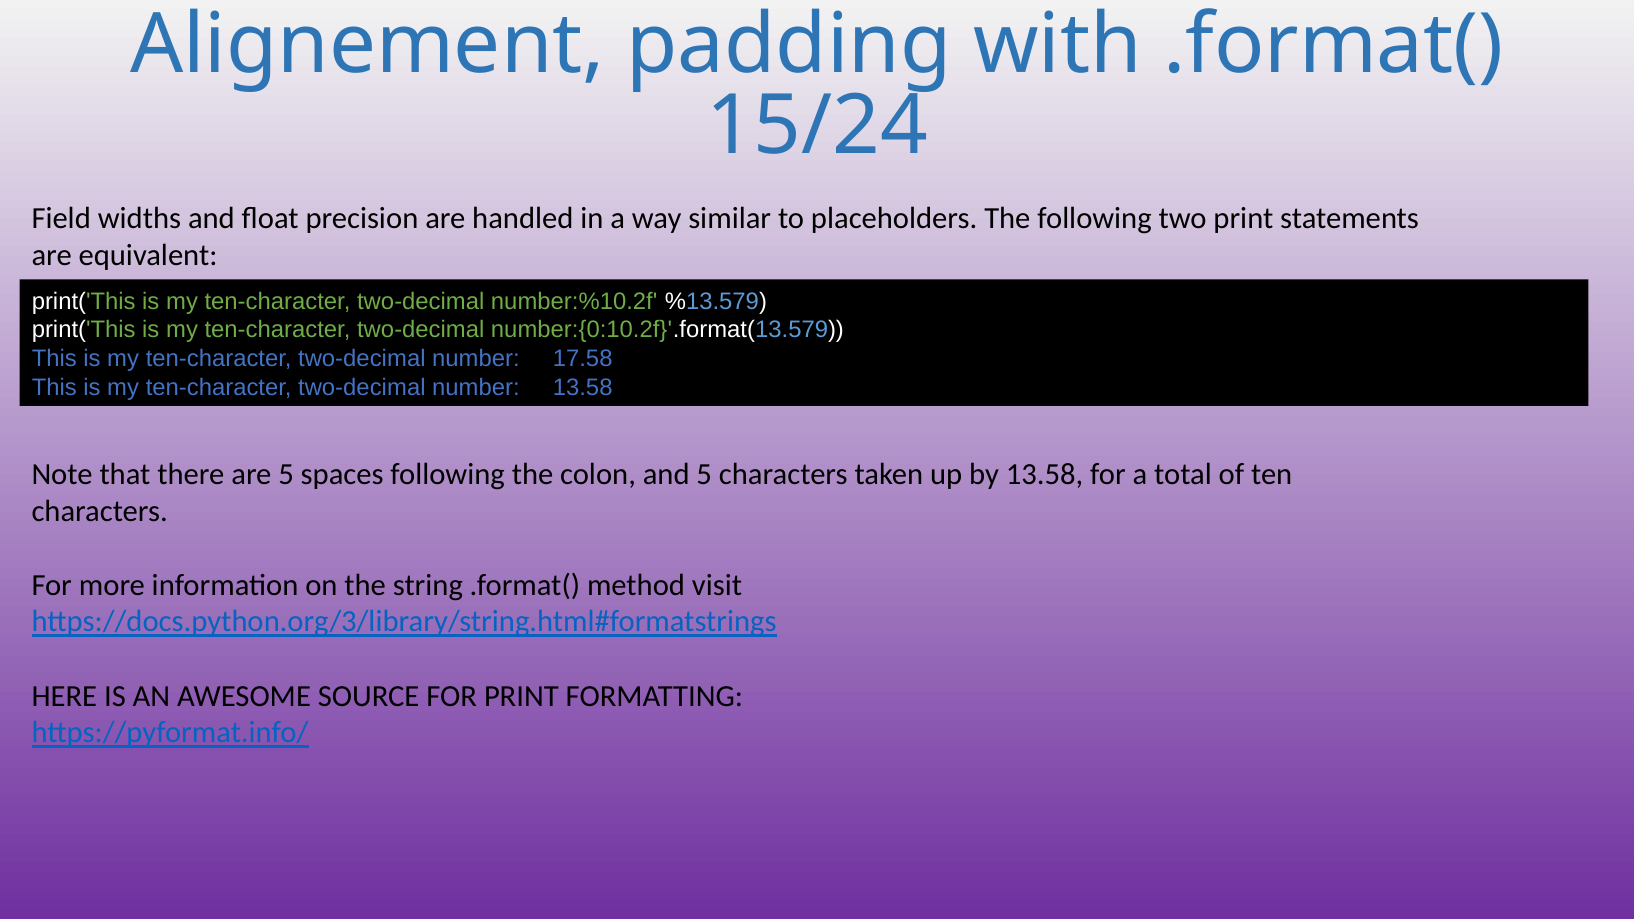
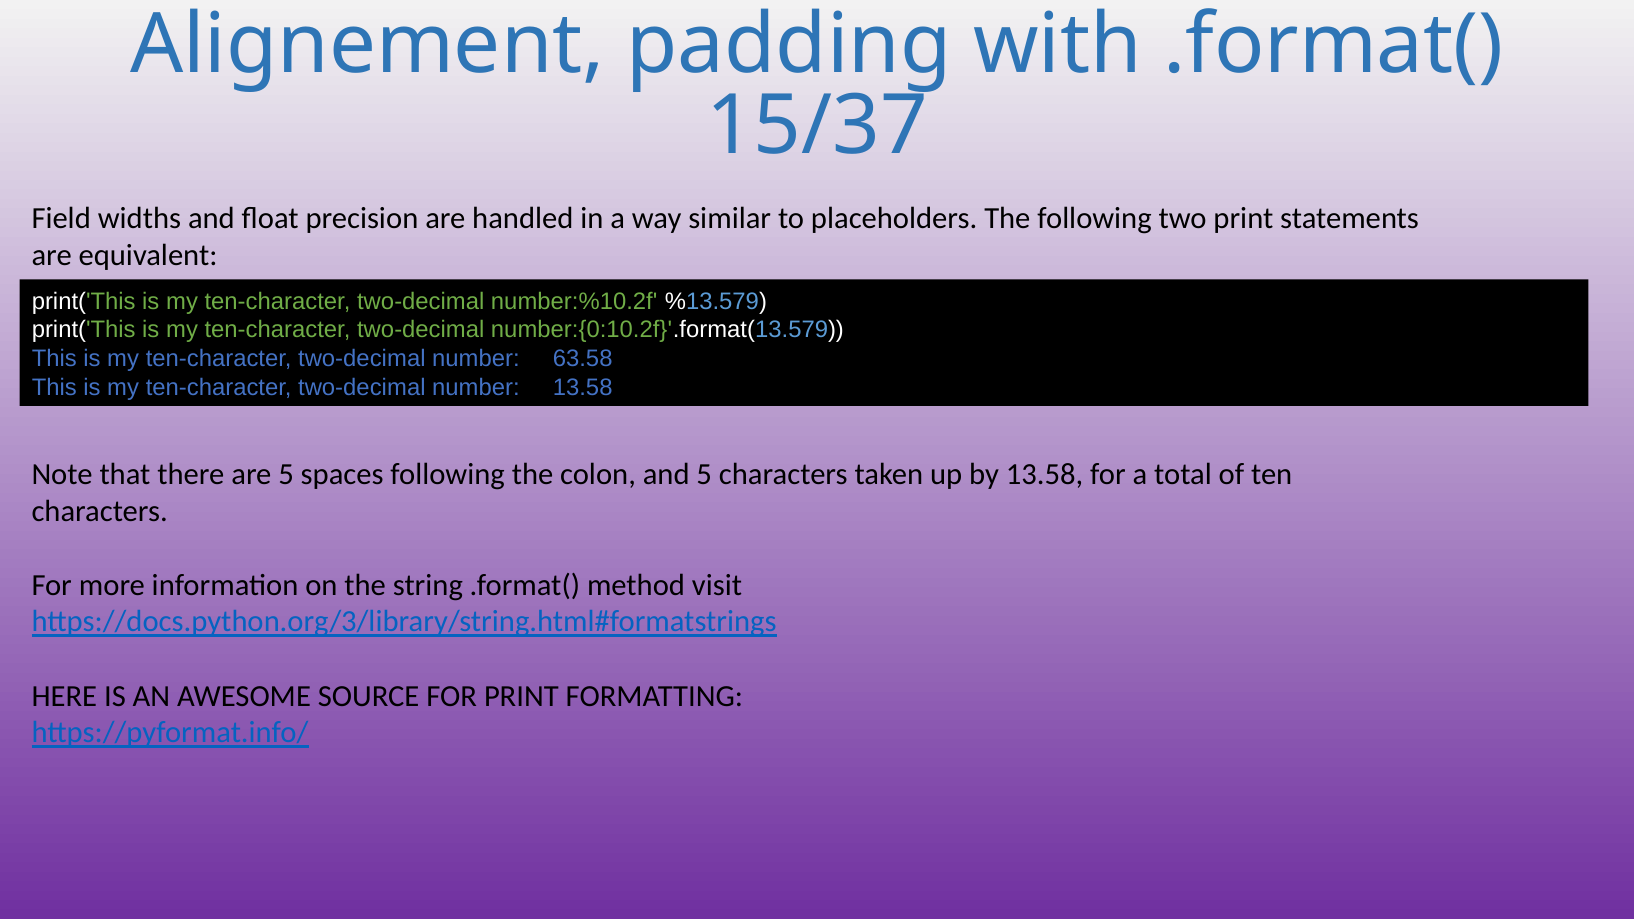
15/24: 15/24 -> 15/37
17.58: 17.58 -> 63.58
